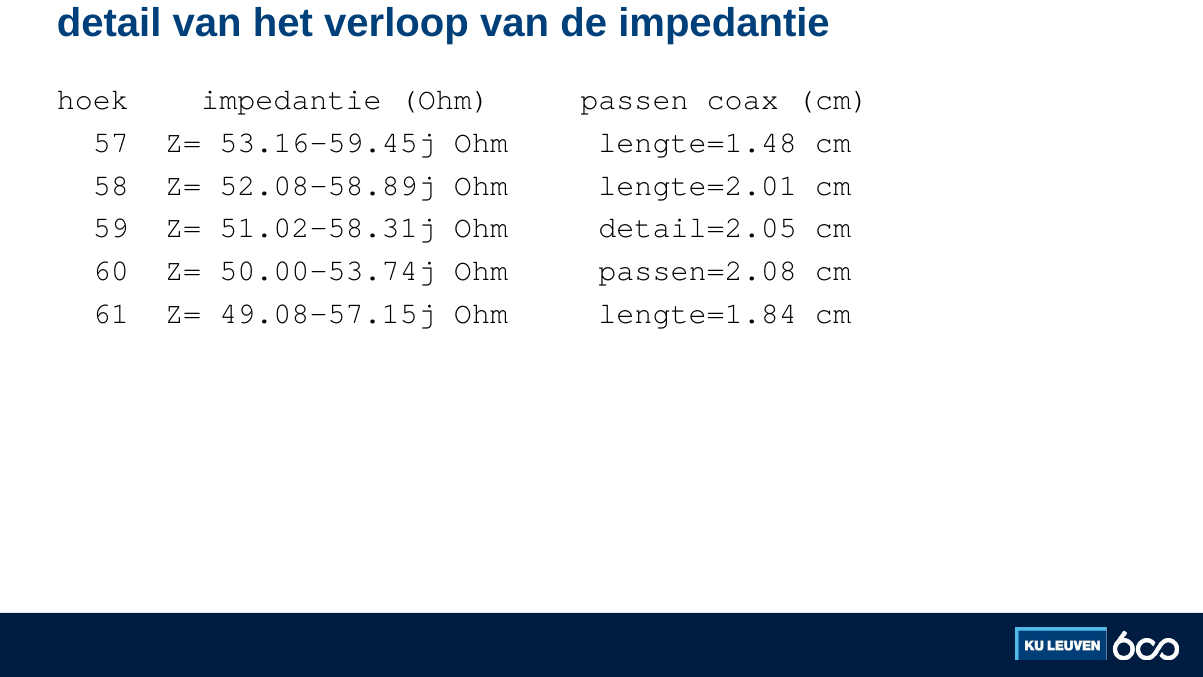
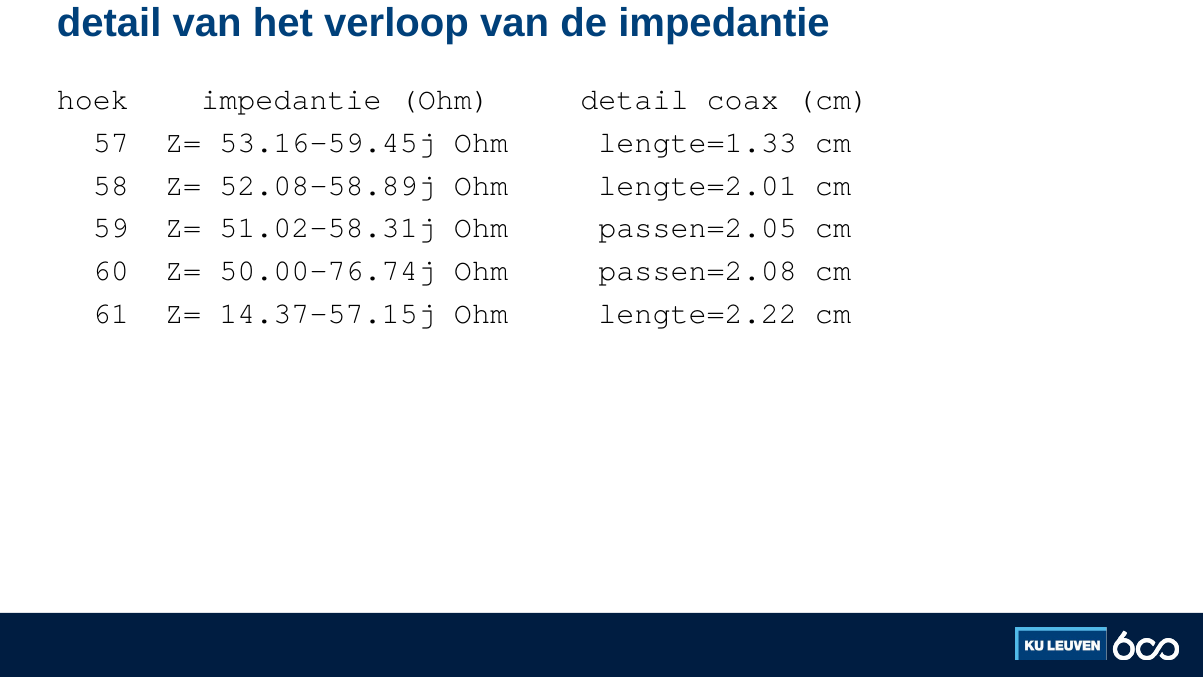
Ohm passen: passen -> detail
lengte=1.48: lengte=1.48 -> lengte=1.33
detail=2.05: detail=2.05 -> passen=2.05
50.00-53.74j: 50.00-53.74j -> 50.00-76.74j
49.08-57.15j: 49.08-57.15j -> 14.37-57.15j
lengte=1.84: lengte=1.84 -> lengte=2.22
